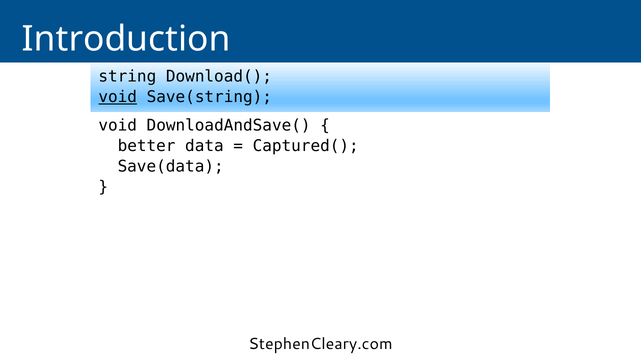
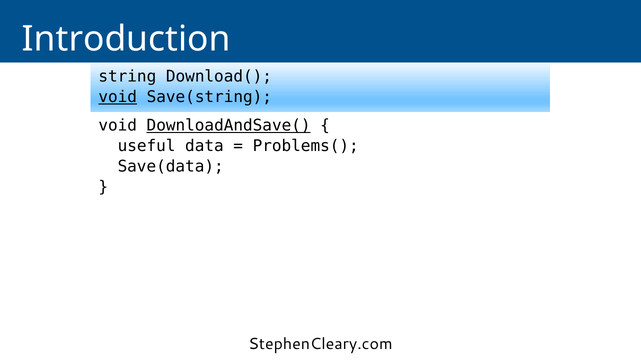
DownloadAndSave( underline: none -> present
better: better -> useful
Captured(: Captured( -> Problems(
